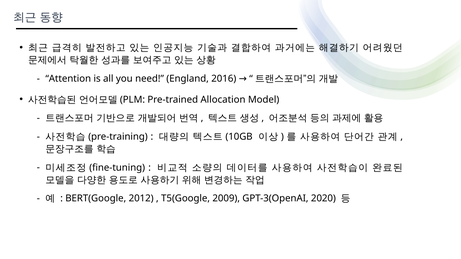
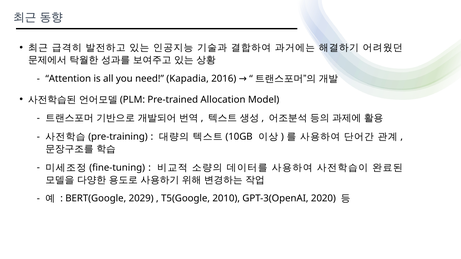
England: England -> Kapadia
2012: 2012 -> 2029
2009: 2009 -> 2010
